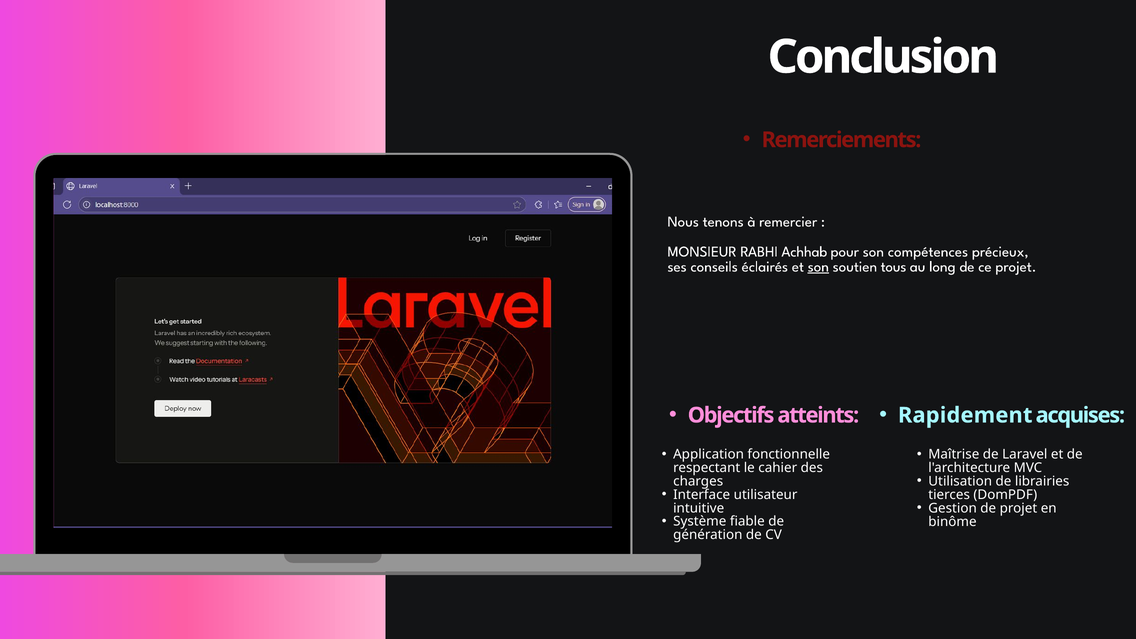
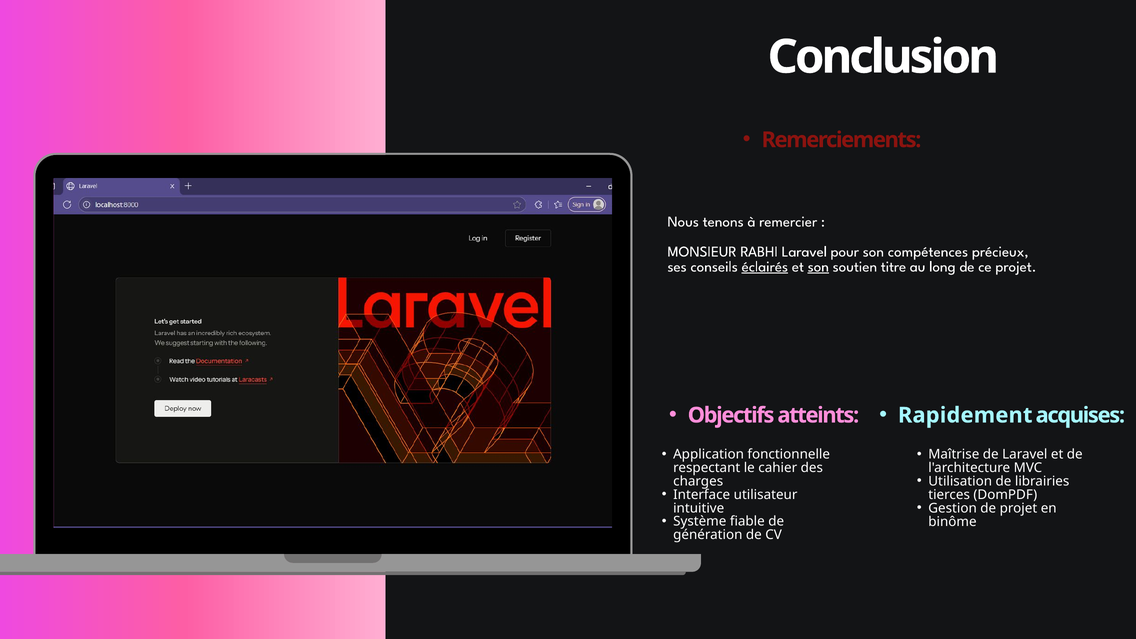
RABHI Achhab: Achhab -> Laravel
éclairés underline: none -> present
tous: tous -> titre
